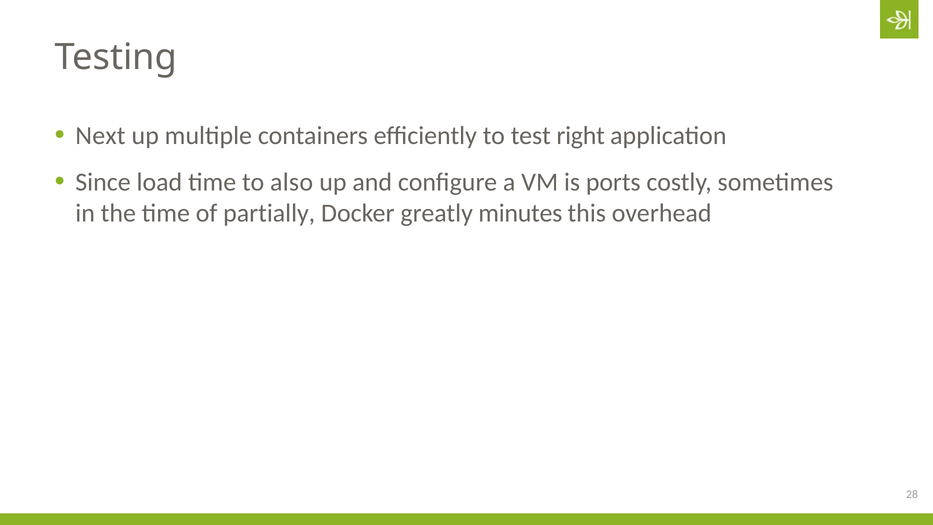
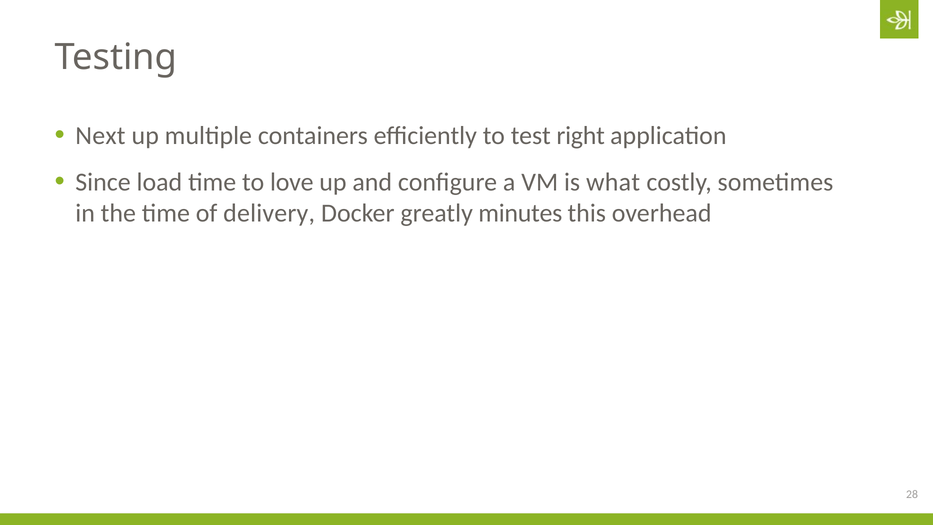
also: also -> love
ports: ports -> what
partially: partially -> delivery
